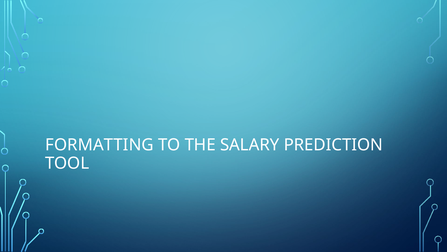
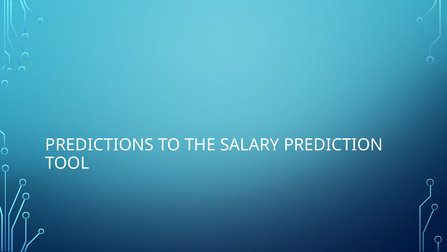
FORMATTING: FORMATTING -> PREDICTIONS
